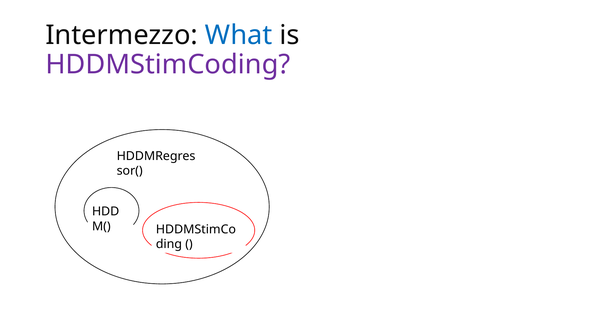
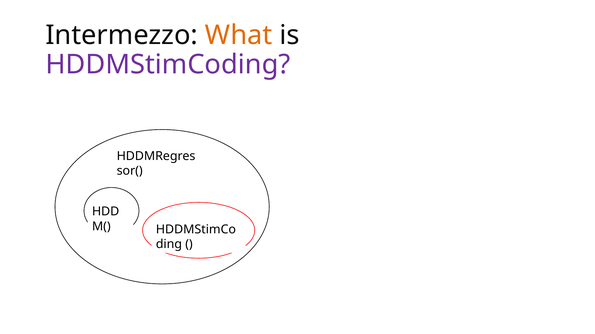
What colour: blue -> orange
